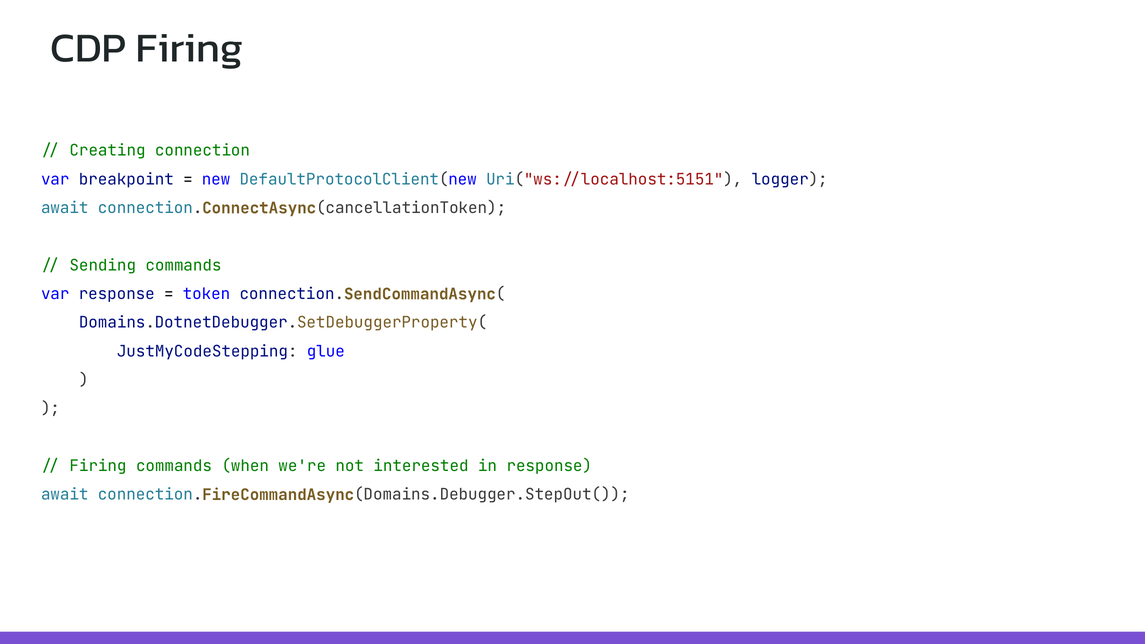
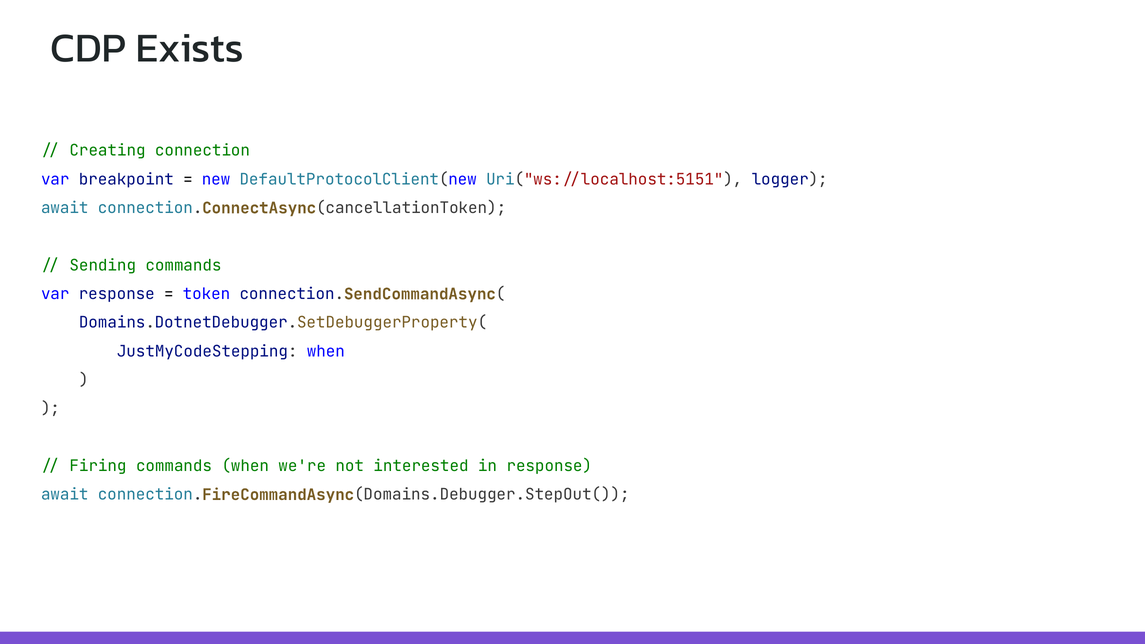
CDP Firing: Firing -> Exists
JustMyCodeStepping glue: glue -> when
